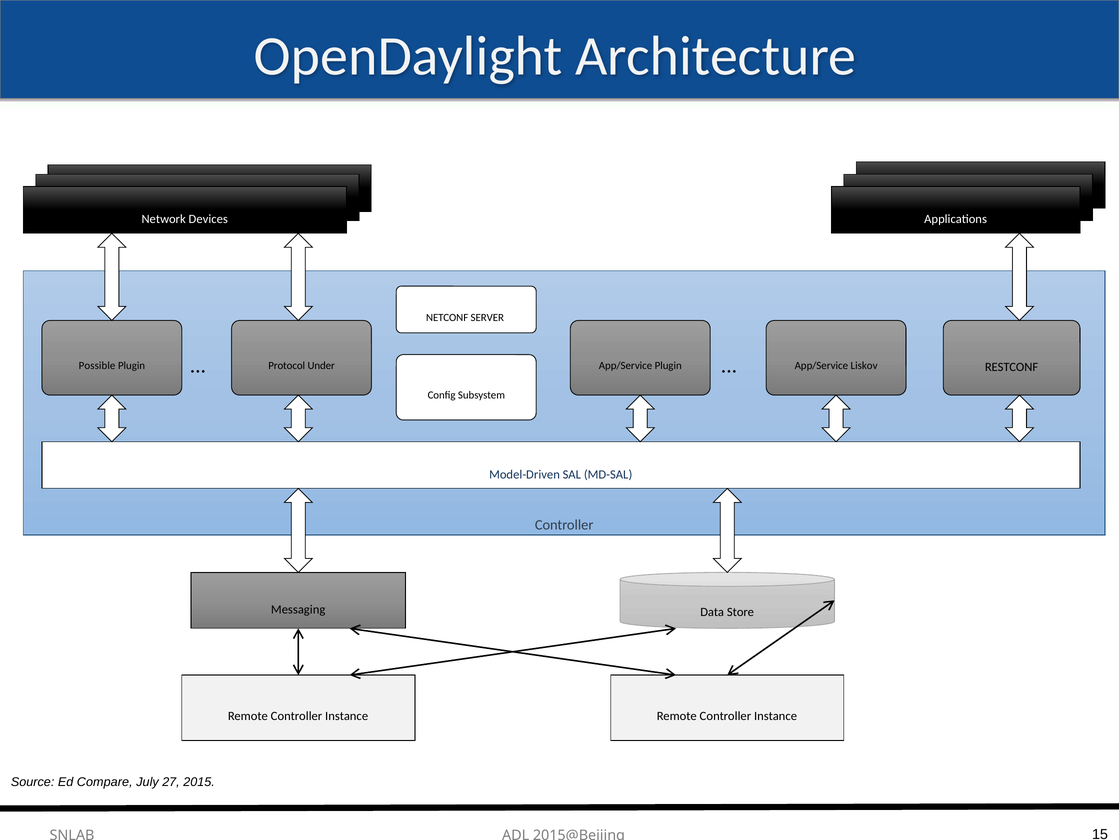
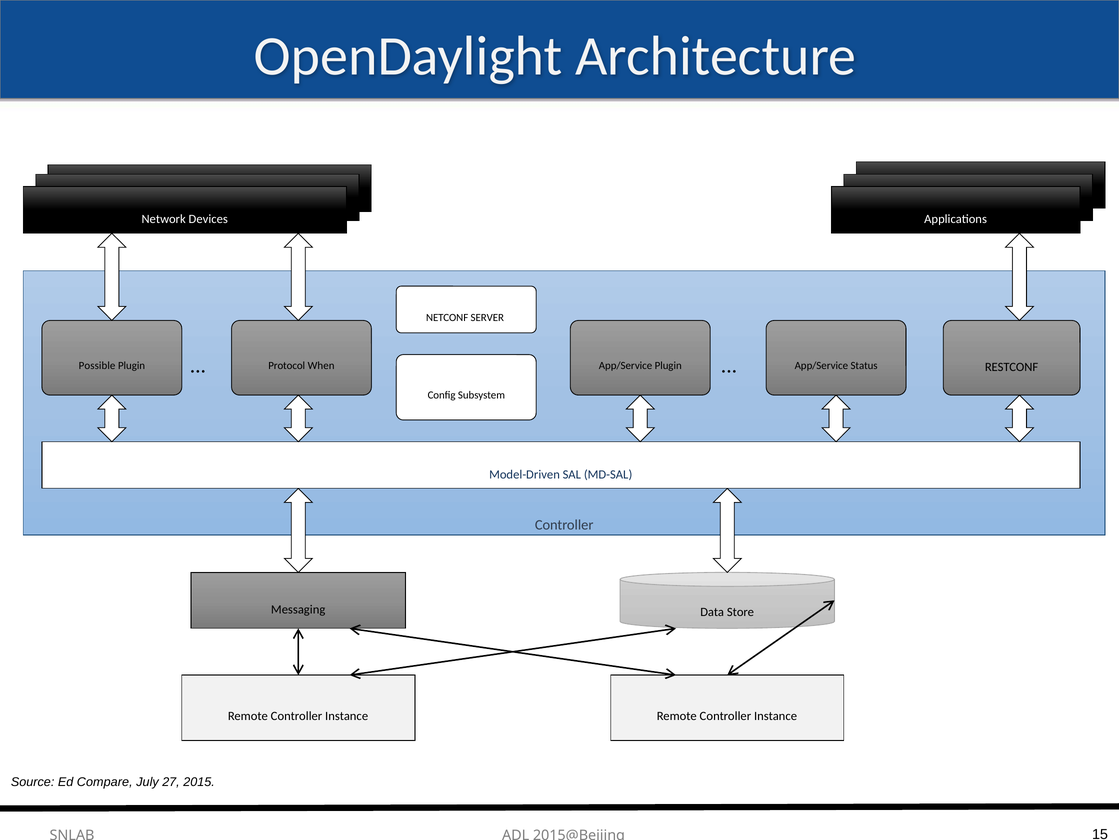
Under: Under -> When
Liskov: Liskov -> Status
